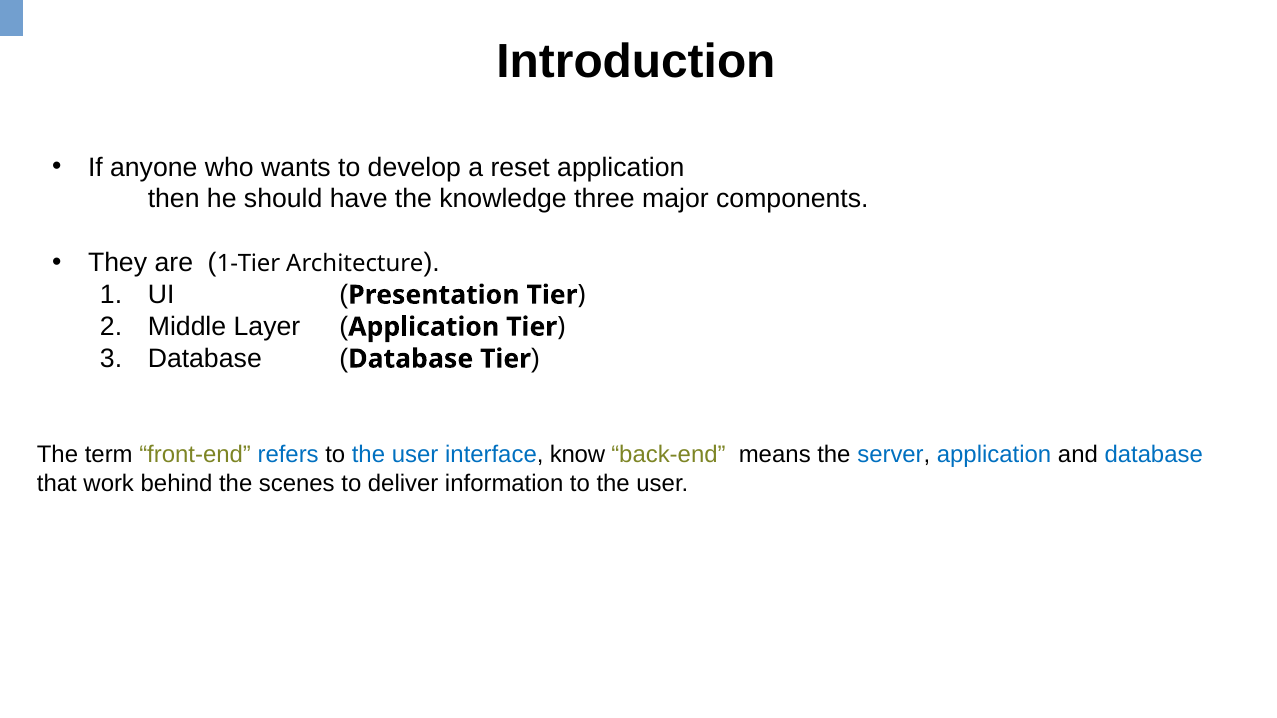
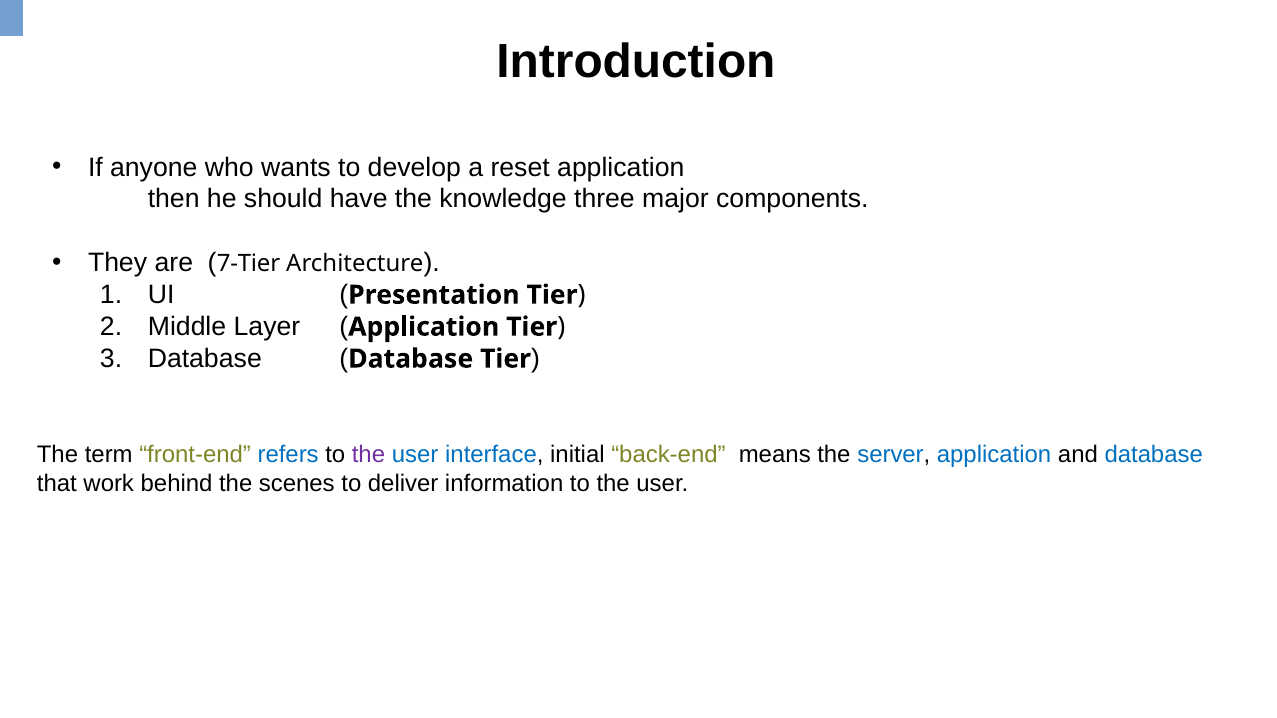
1-Tier: 1-Tier -> 7-Tier
the at (368, 455) colour: blue -> purple
know: know -> initial
